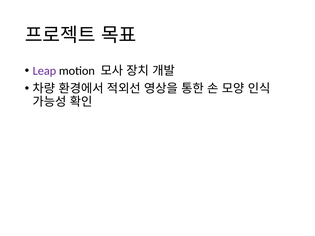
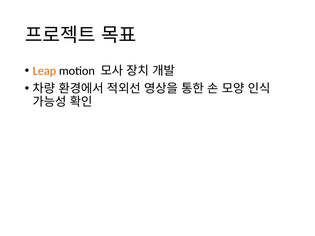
Leap colour: purple -> orange
